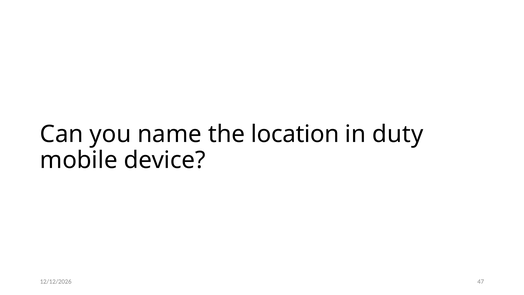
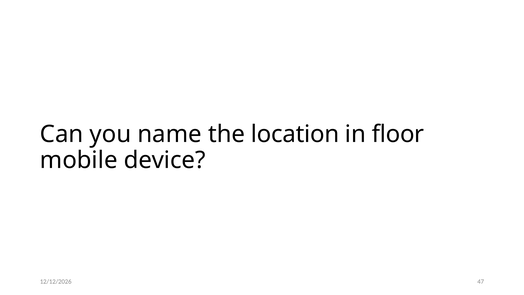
duty: duty -> floor
